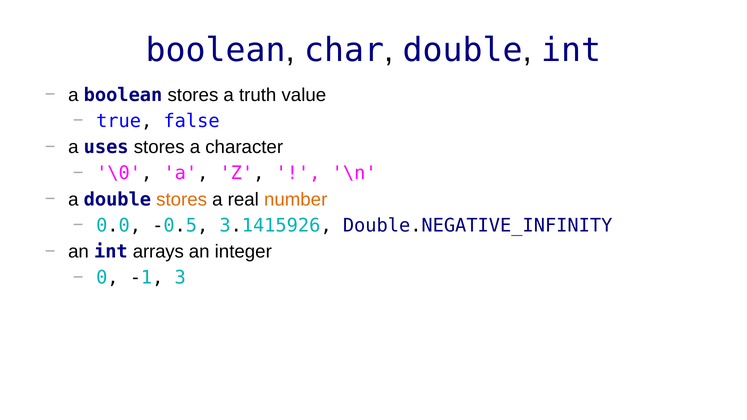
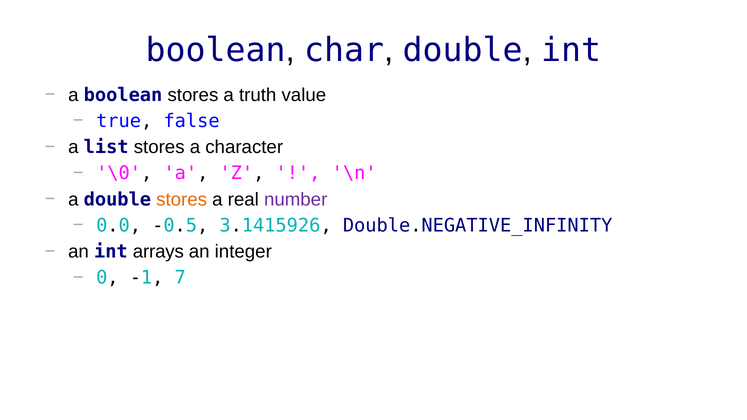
uses: uses -> list
number colour: orange -> purple
3: 3 -> 7
